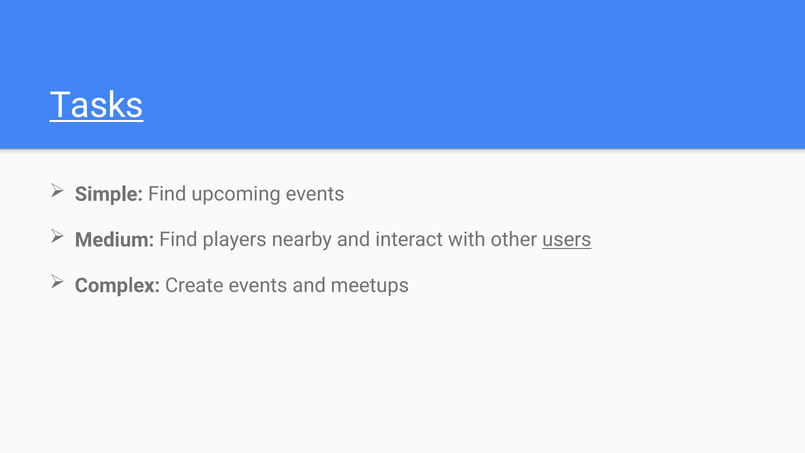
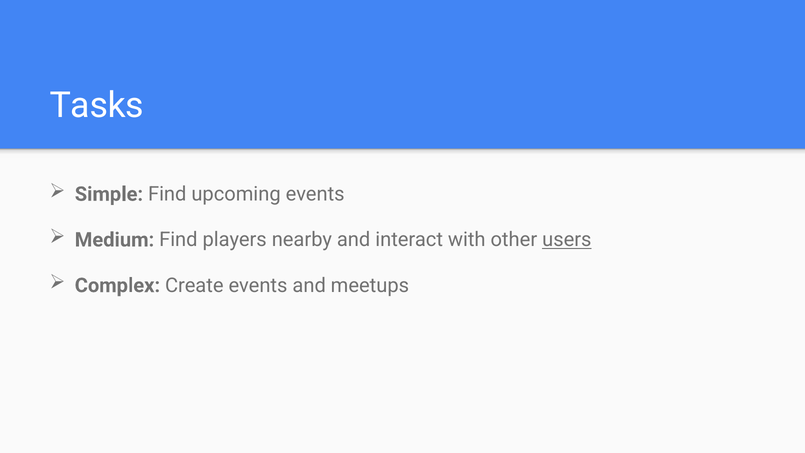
Tasks underline: present -> none
